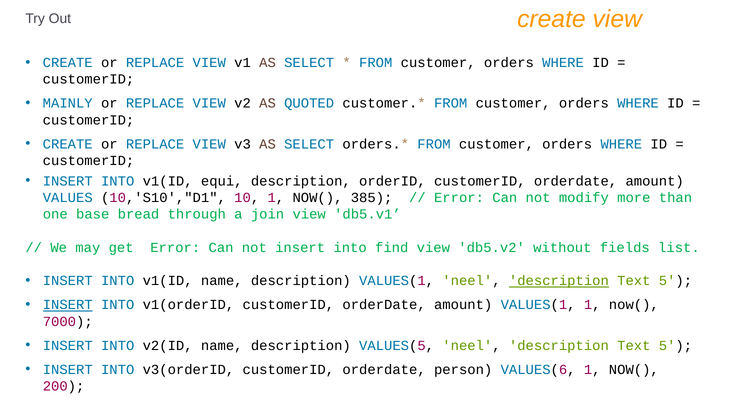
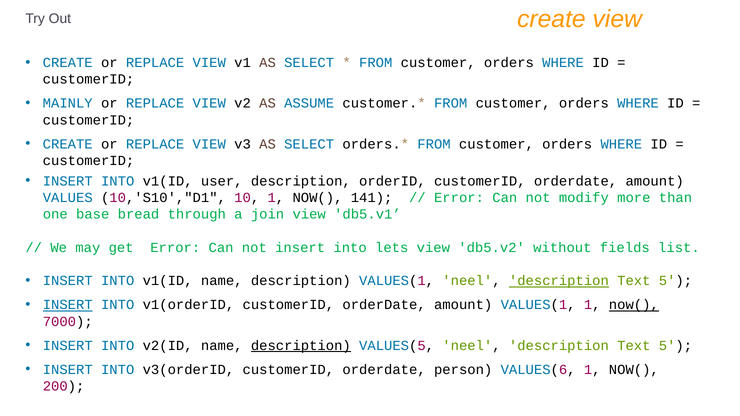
QUOTED: QUOTED -> ASSUME
equi: equi -> user
385: 385 -> 141
find: find -> lets
now( at (634, 305) underline: none -> present
description at (301, 346) underline: none -> present
